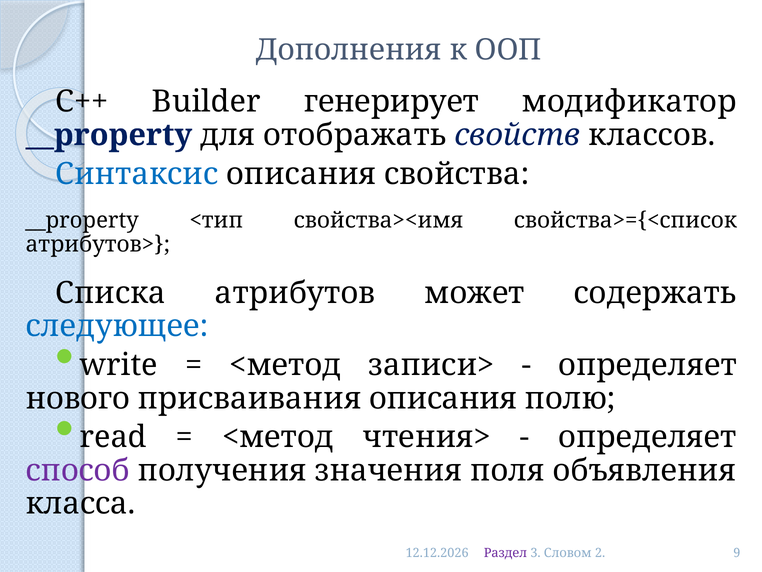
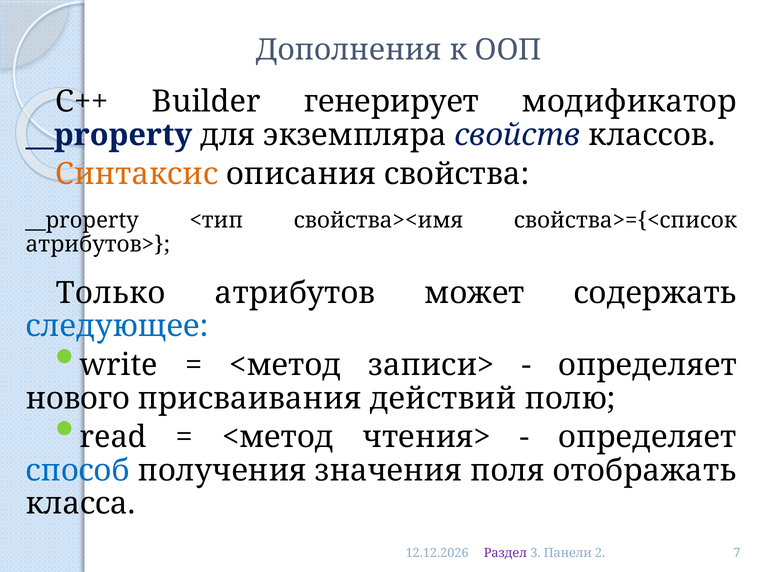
отображать: отображать -> экземпляра
Синтаксис colour: blue -> orange
Списка: Списка -> Только
присваивания описания: описания -> действий
способ colour: purple -> blue
объявления: объявления -> отображать
Словом: Словом -> Панели
9: 9 -> 7
